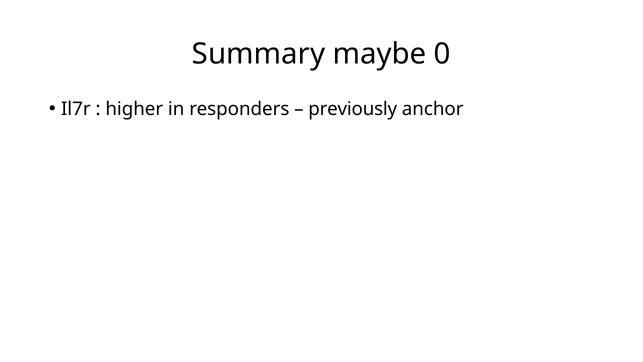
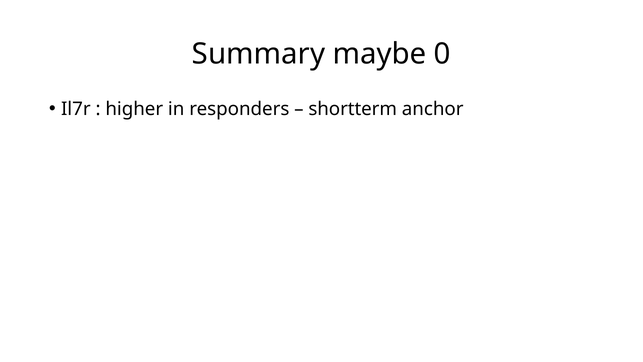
previously: previously -> shortterm
